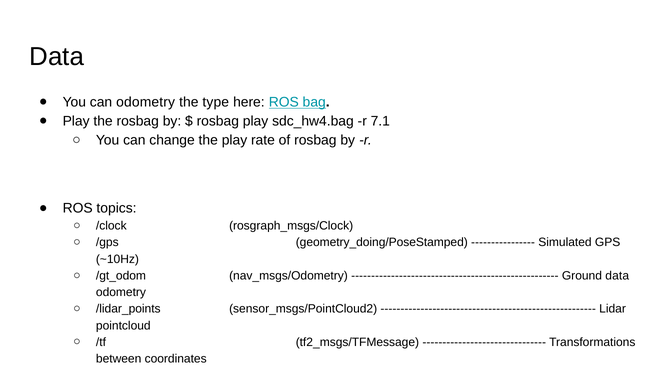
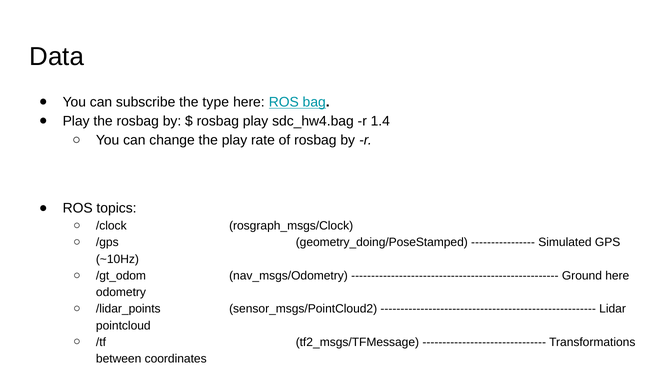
can odometry: odometry -> subscribe
7.1: 7.1 -> 1.4
Ground data: data -> here
